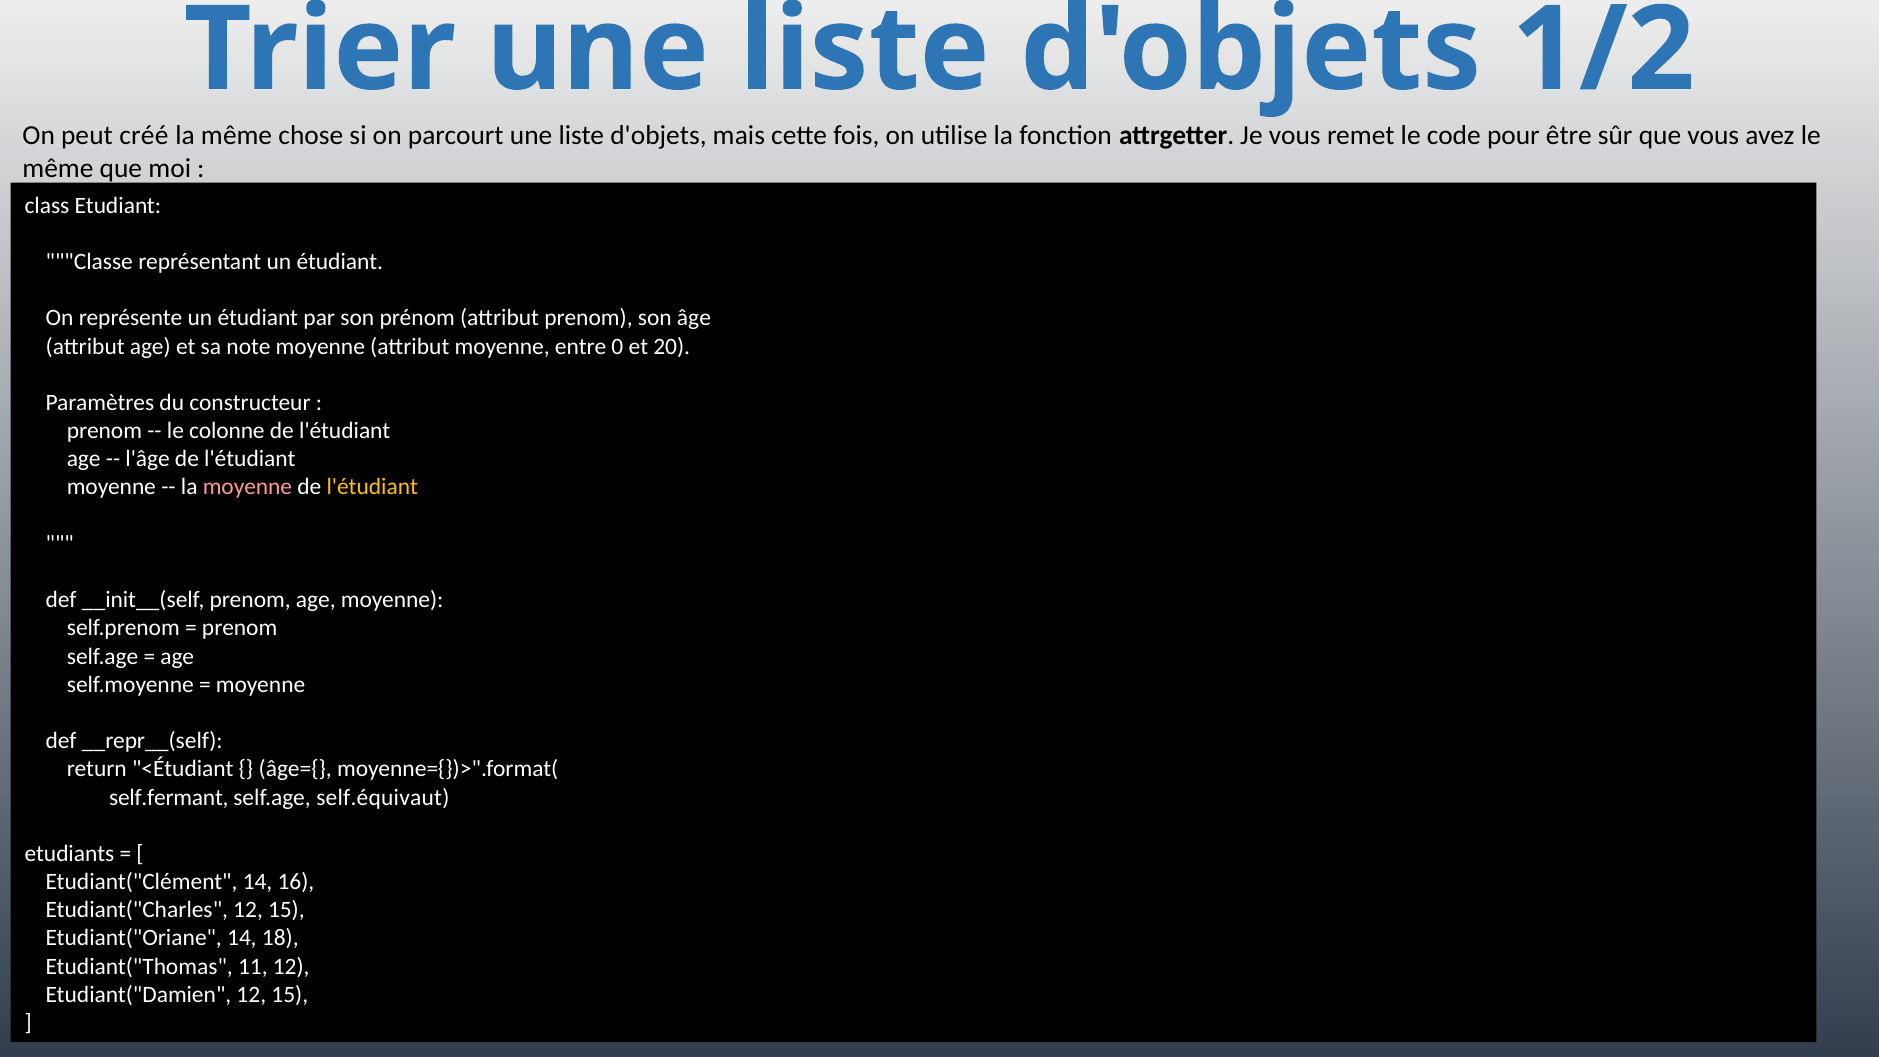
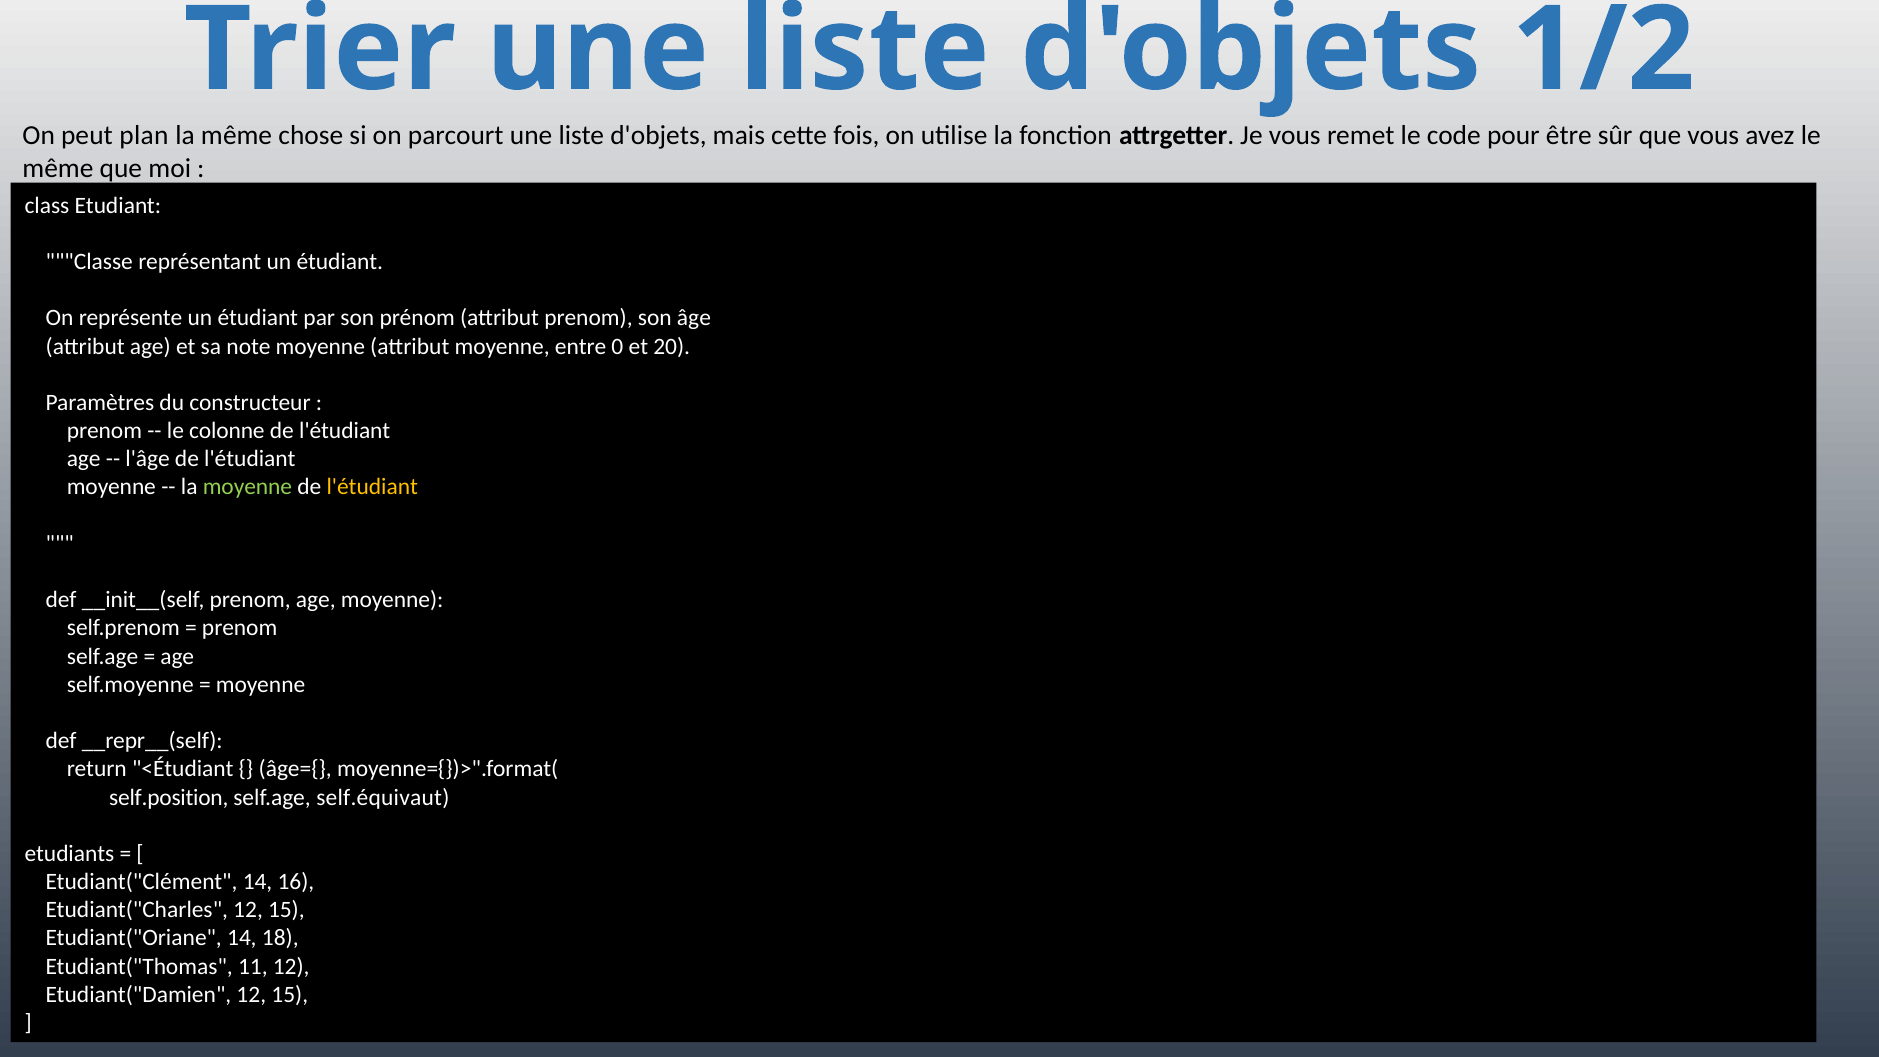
créé: créé -> plan
moyenne at (247, 487) colour: pink -> light green
self.fermant: self.fermant -> self.position
